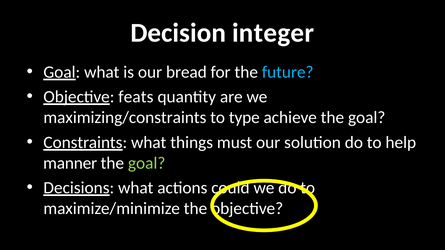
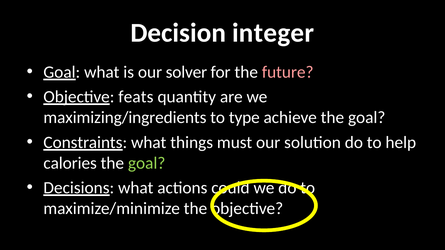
bread: bread -> solver
future colour: light blue -> pink
maximizing/constraints: maximizing/constraints -> maximizing/ingredients
manner: manner -> calories
